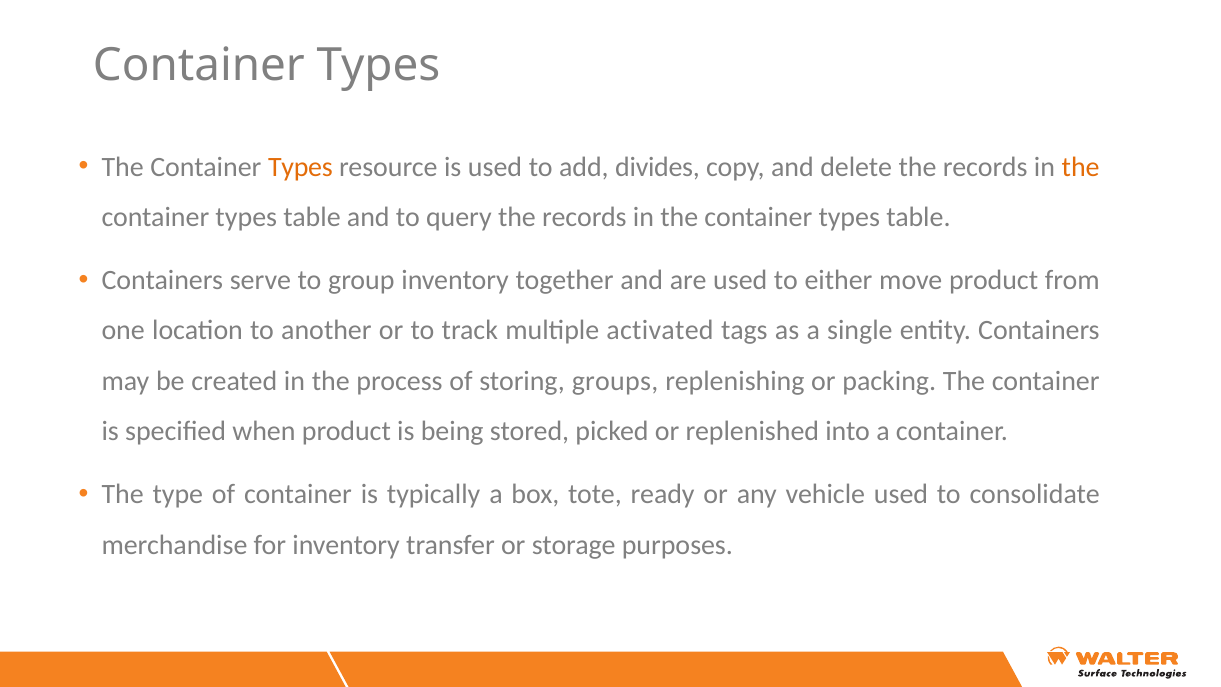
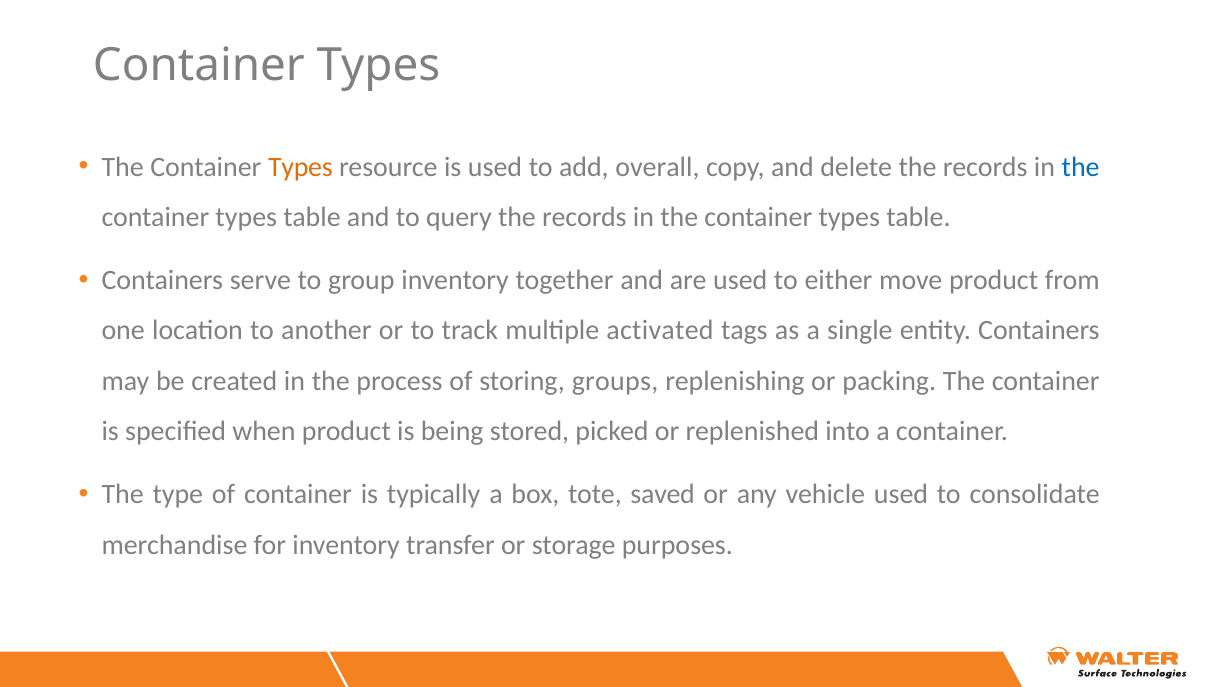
divides: divides -> overall
the at (1081, 167) colour: orange -> blue
ready: ready -> saved
